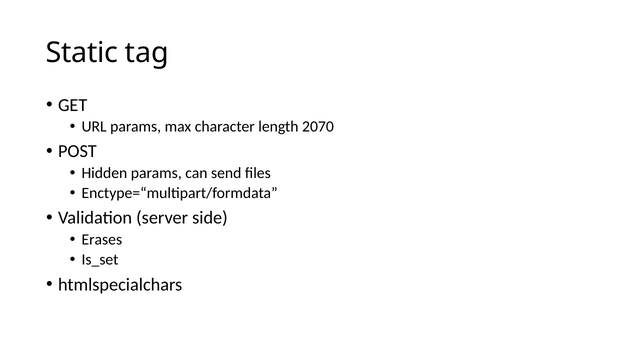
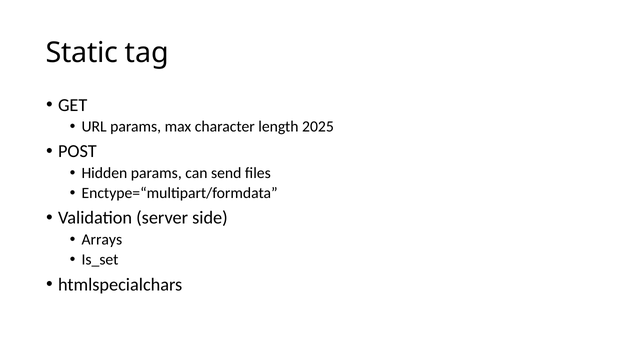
2070: 2070 -> 2025
Erases: Erases -> Arrays
